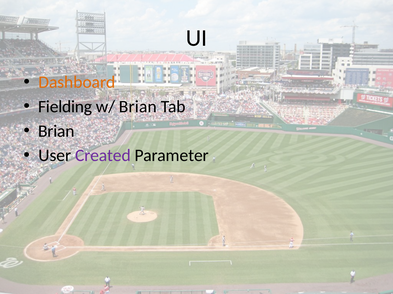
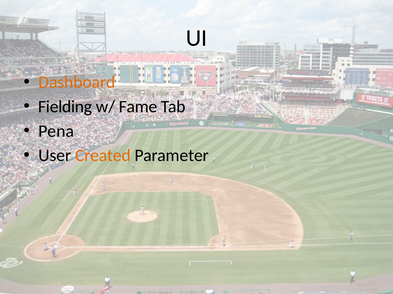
w/ Brian: Brian -> Fame
Brian at (56, 131): Brian -> Pena
Created colour: purple -> orange
